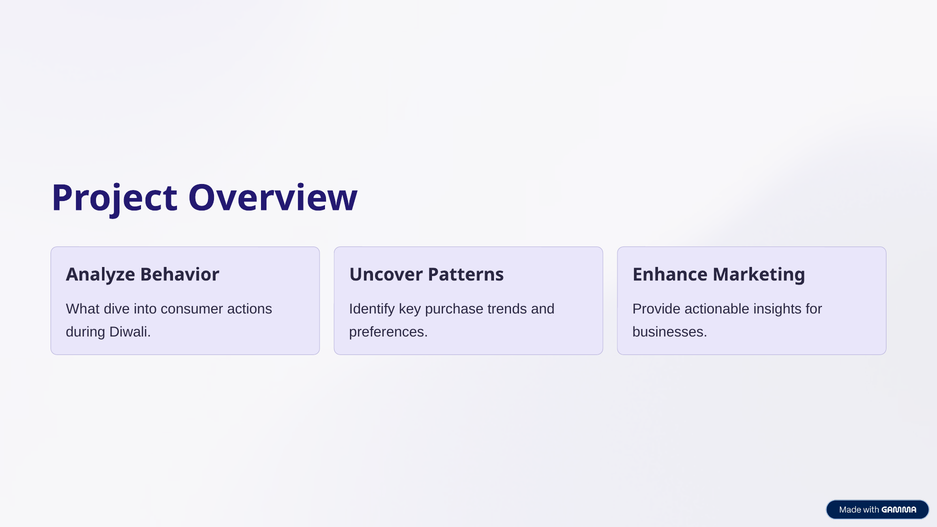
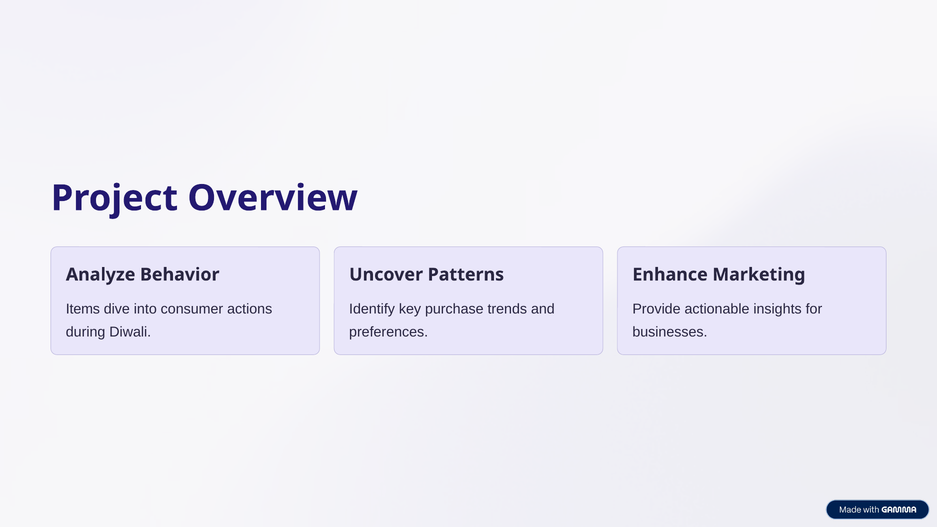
What: What -> Items
